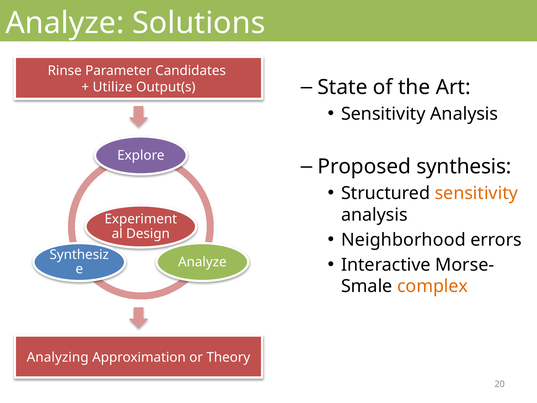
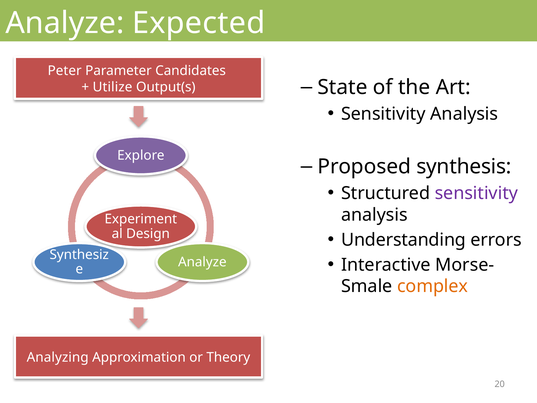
Solutions: Solutions -> Expected
Rinse: Rinse -> Peter
sensitivity at (476, 193) colour: orange -> purple
Neighborhood: Neighborhood -> Understanding
